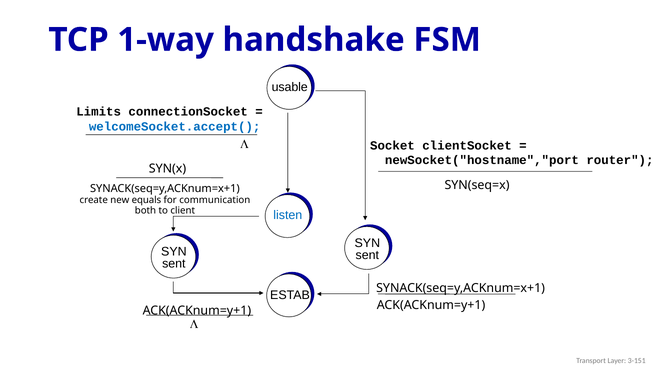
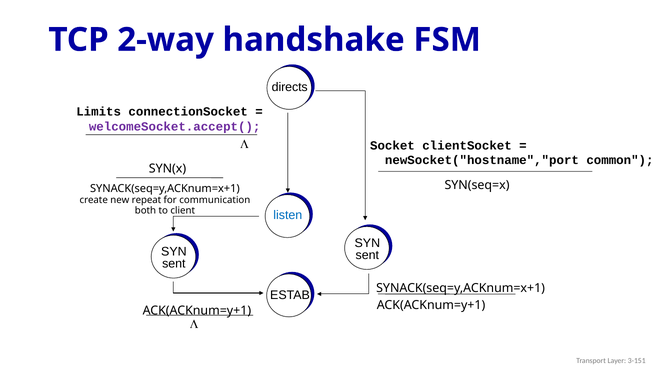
1-way: 1-way -> 2-way
usable: usable -> directs
welcomeSocket.accept( colour: blue -> purple
router: router -> common
equals: equals -> repeat
